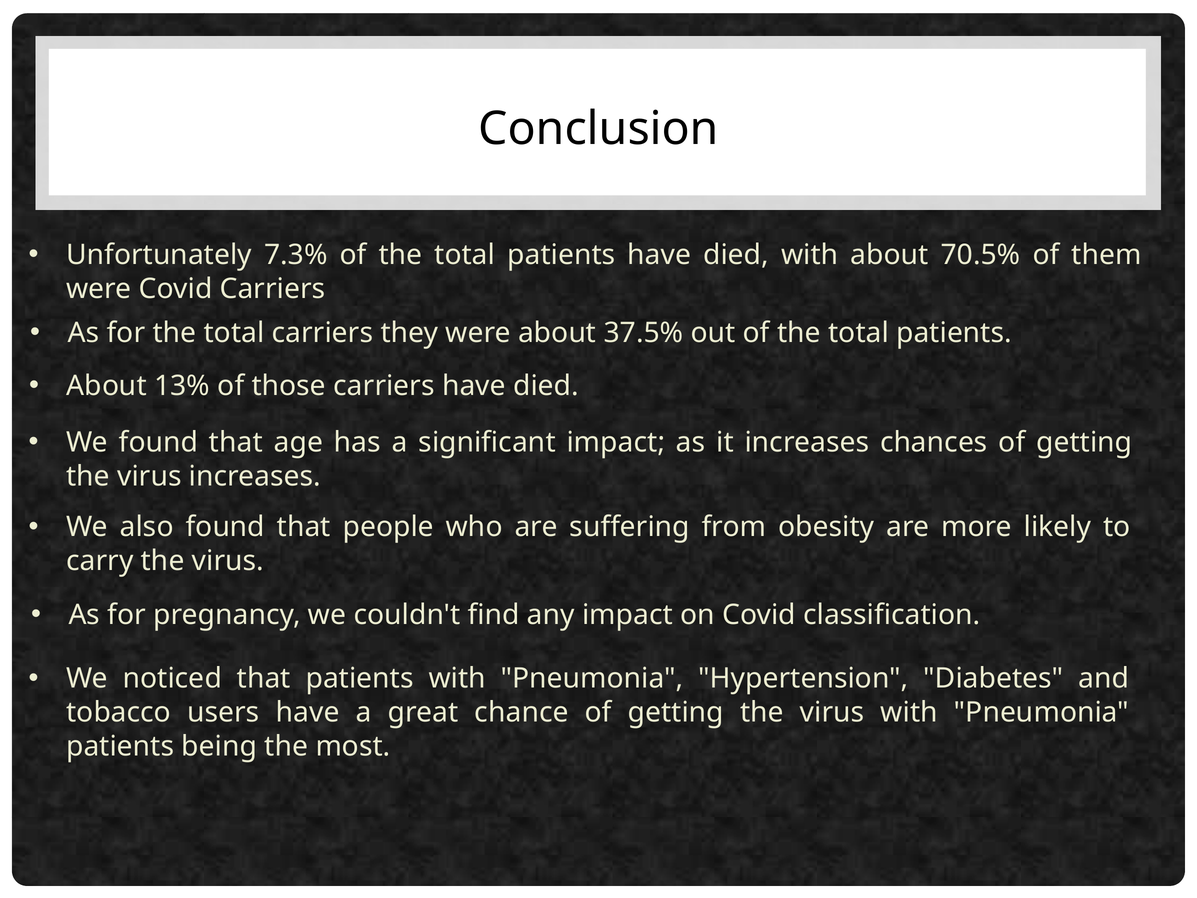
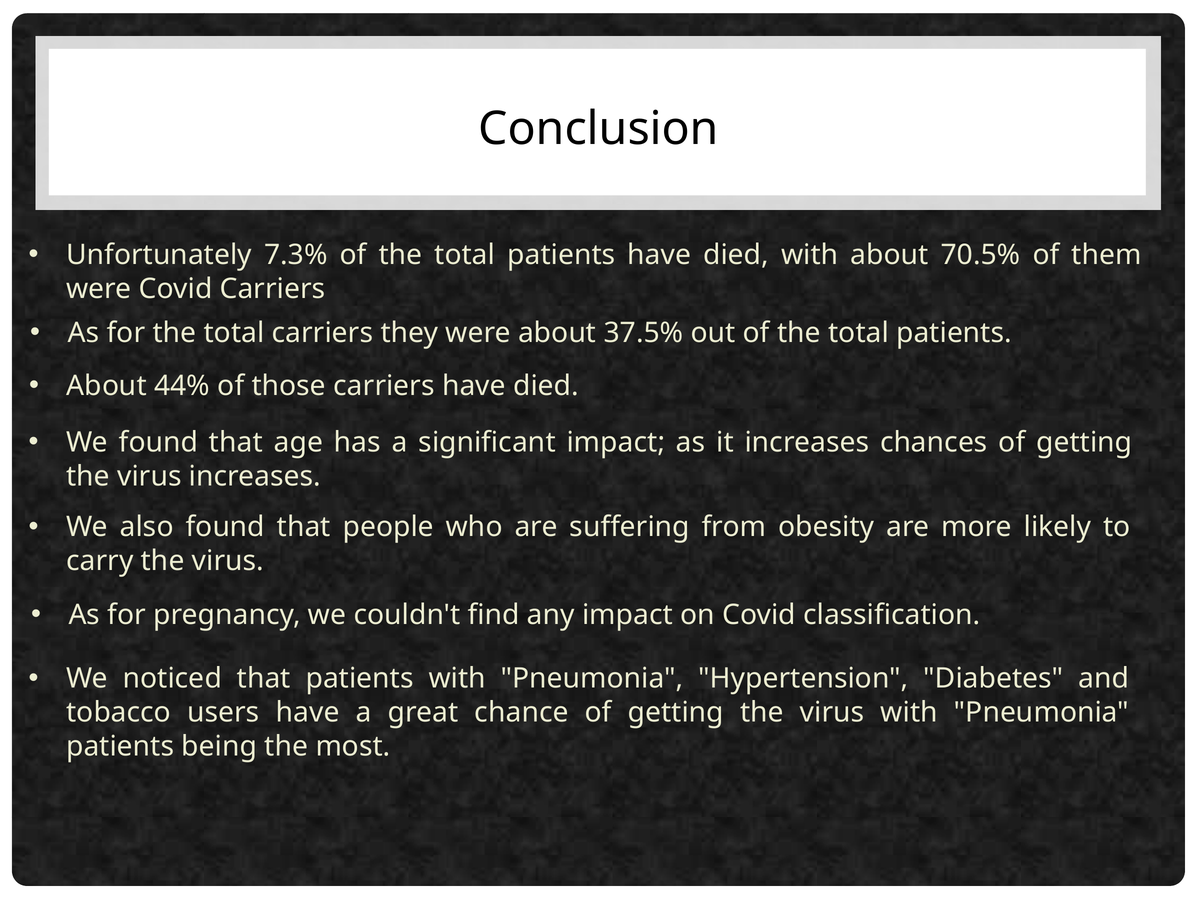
13%: 13% -> 44%
